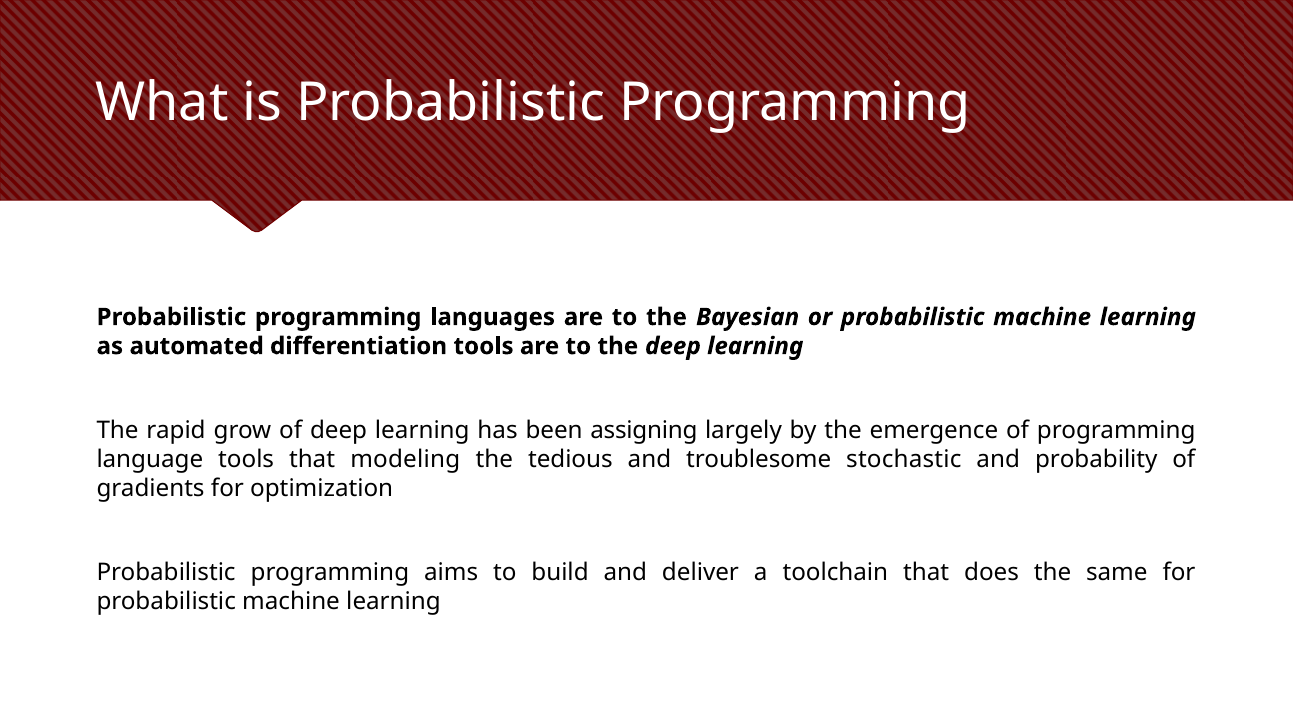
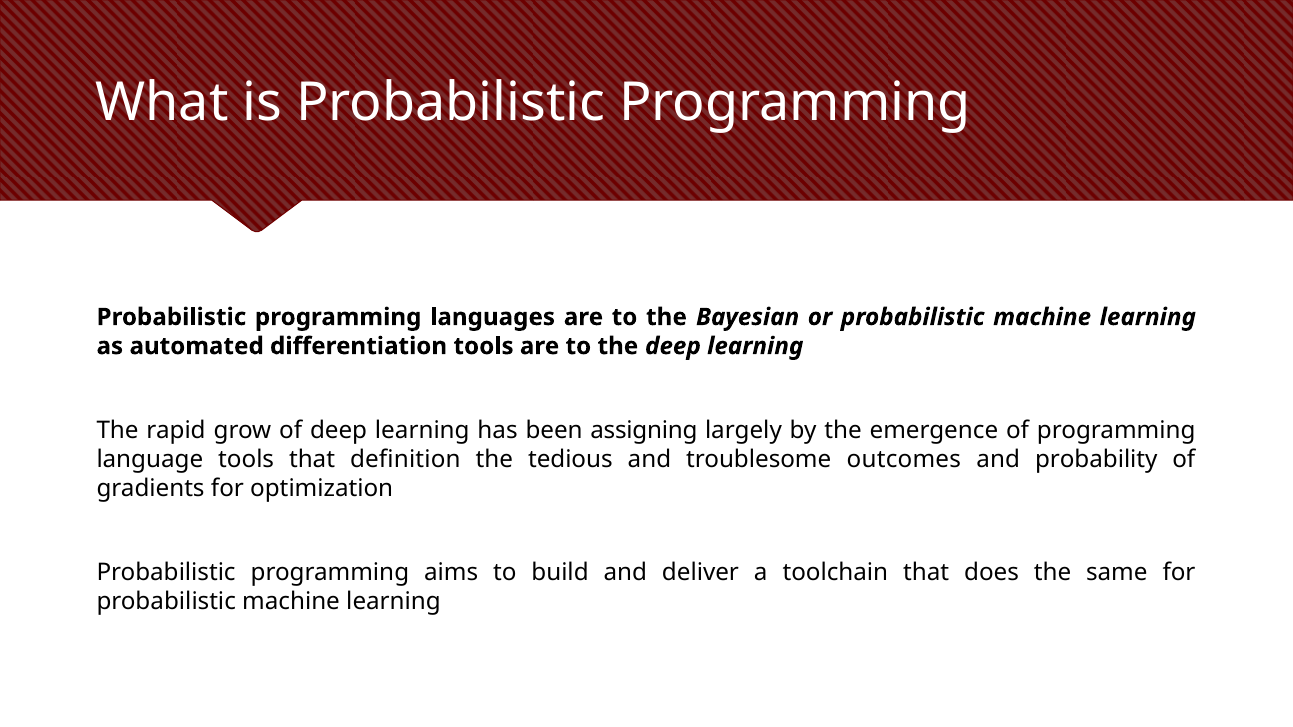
modeling: modeling -> definition
stochastic: stochastic -> outcomes
